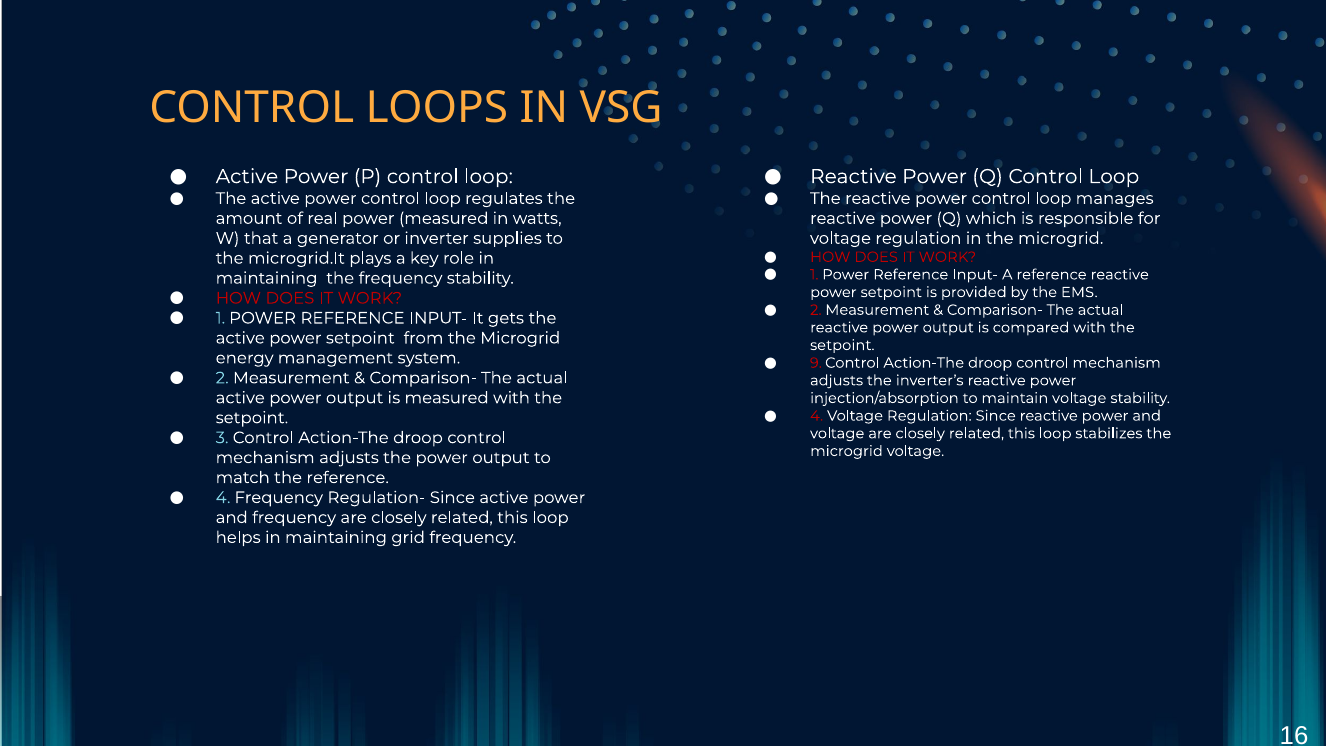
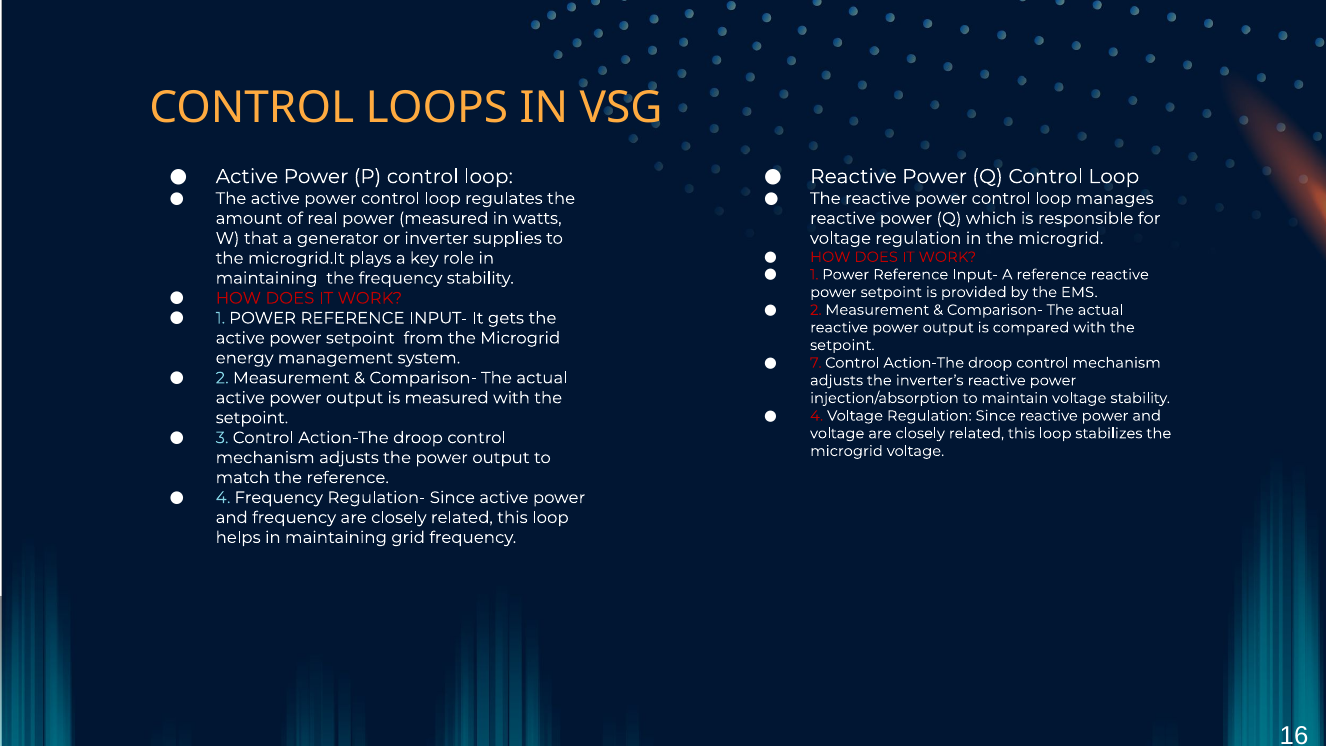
9: 9 -> 7
